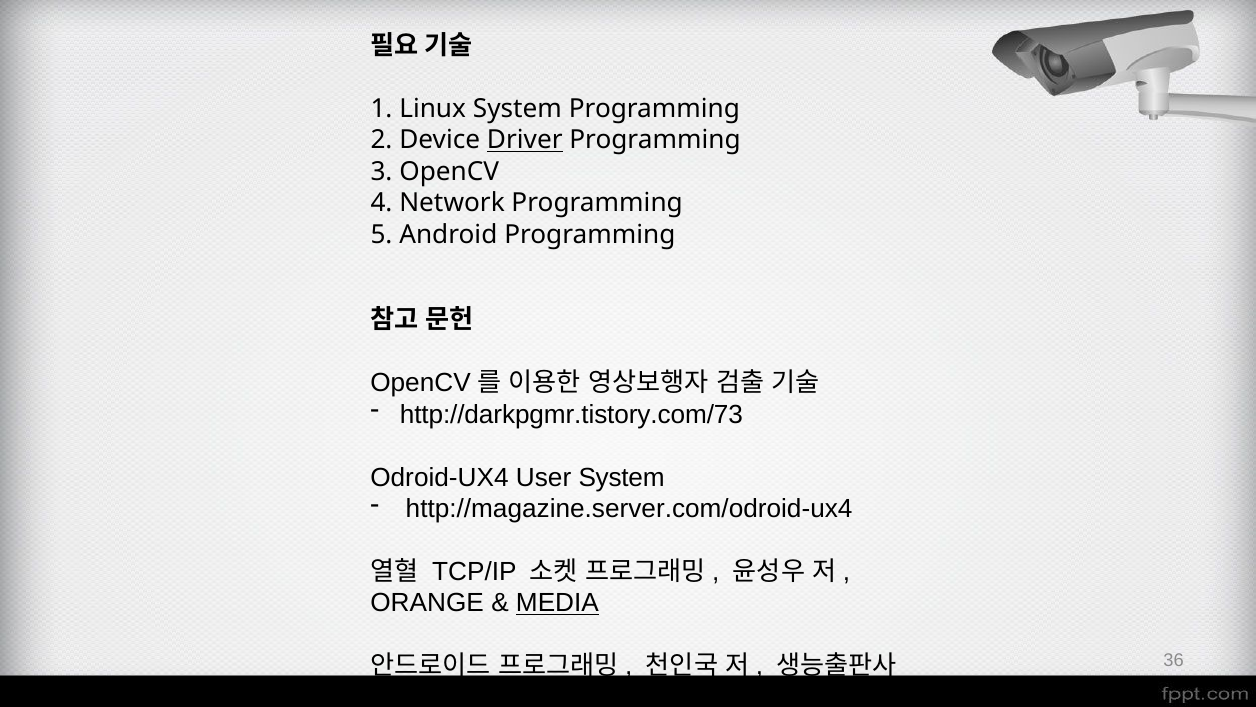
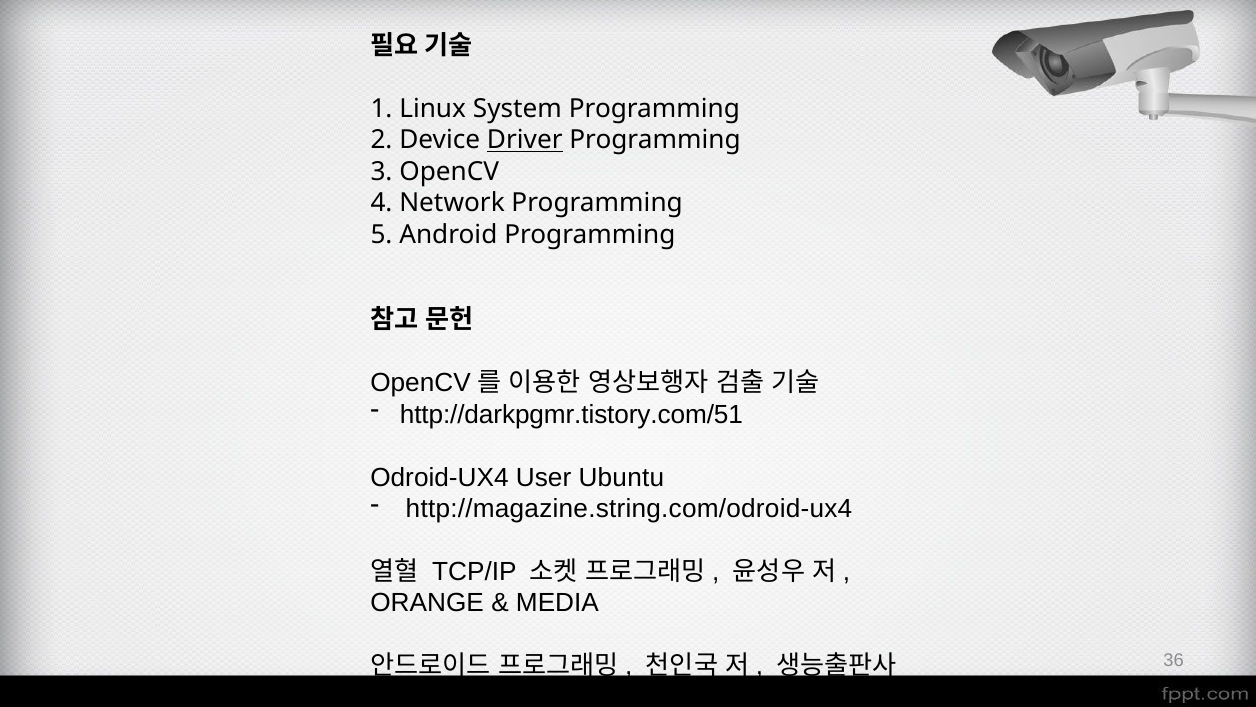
http://darkpgmr.tistory.com/73: http://darkpgmr.tistory.com/73 -> http://darkpgmr.tistory.com/51
User System: System -> Ubuntu
http://magazine.server.com/odroid-ux4: http://magazine.server.com/odroid-ux4 -> http://magazine.string.com/odroid-ux4
MEDIA underline: present -> none
